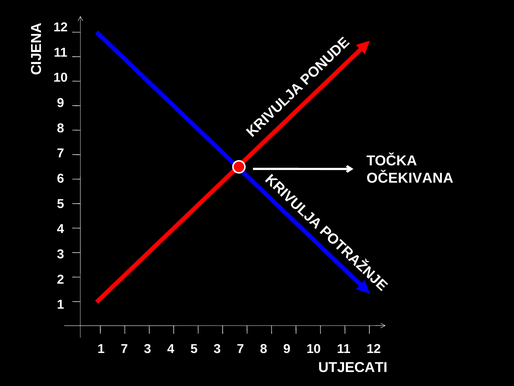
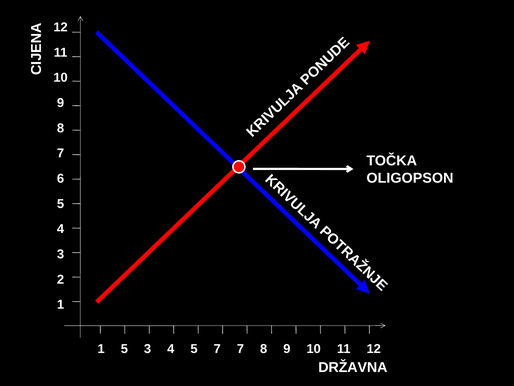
OČEKIVANA: OČEKIVANA -> OLIGOPSON
1 7: 7 -> 5
5 3: 3 -> 7
UTJECATI: UTJECATI -> DRŽAVNA
